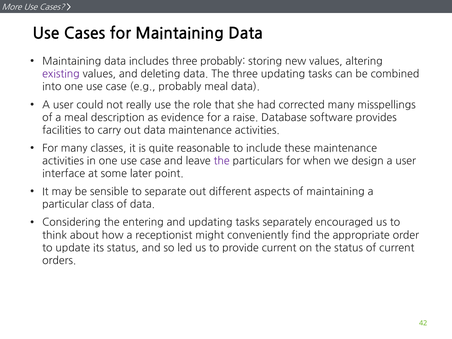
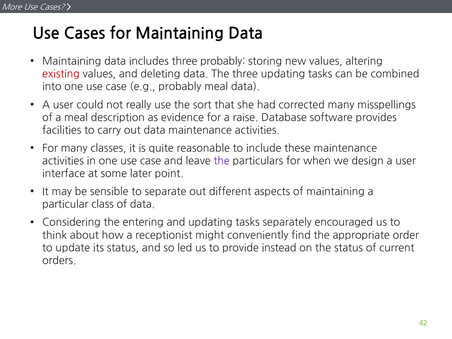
existing colour: purple -> red
role: role -> sort
provide current: current -> instead
